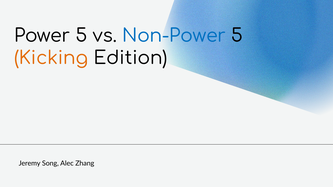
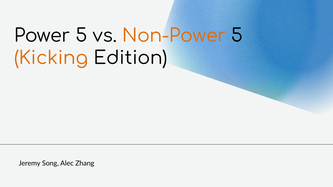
Non-Power colour: blue -> orange
